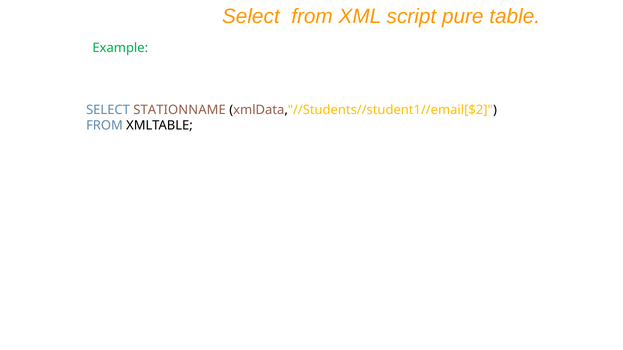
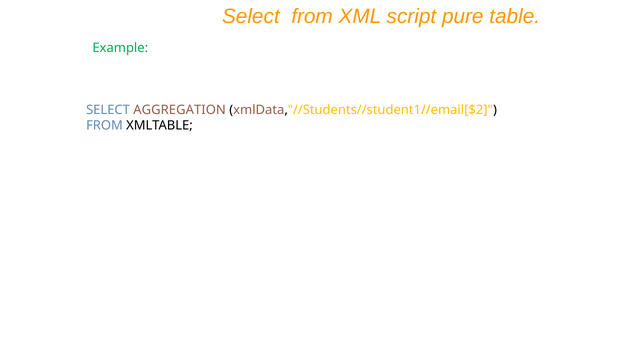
STATIONNAME: STATIONNAME -> AGGREGATION
